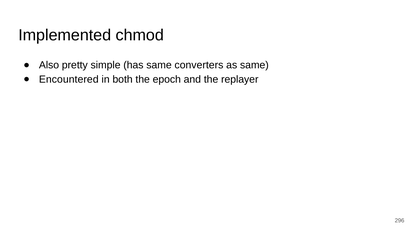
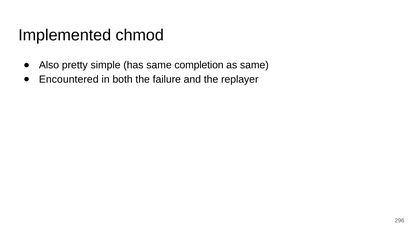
converters: converters -> completion
epoch: epoch -> failure
